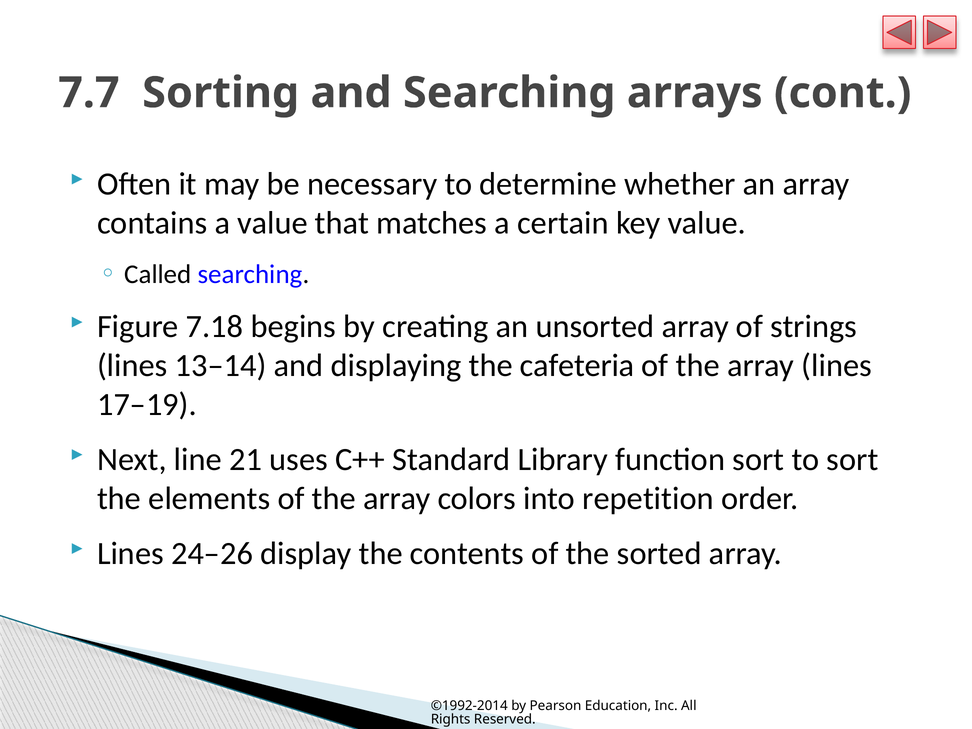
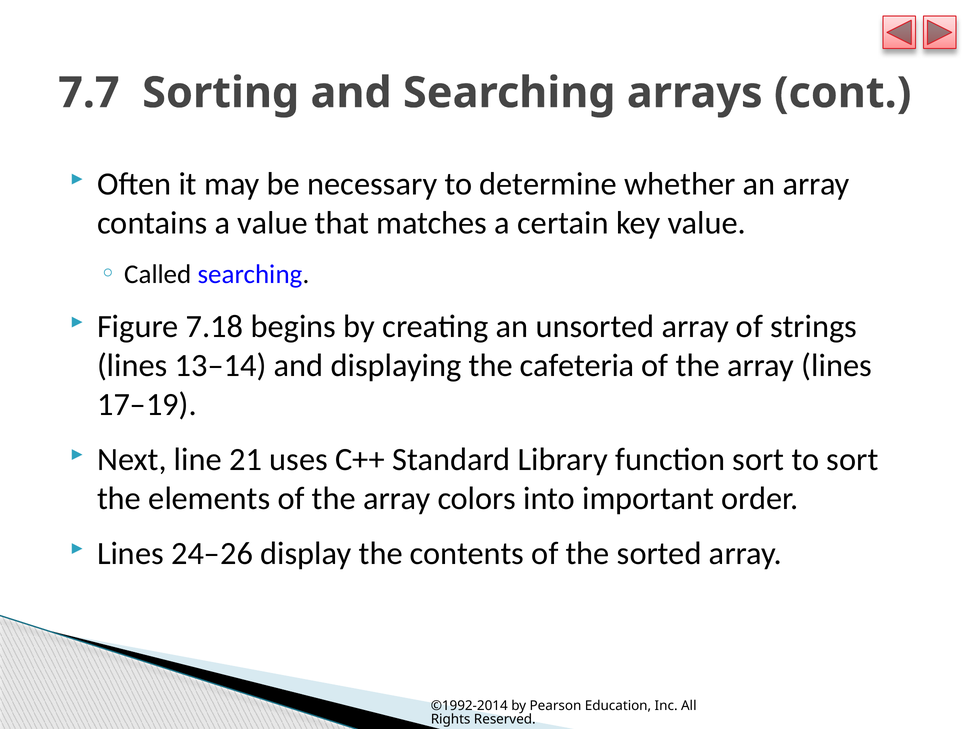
repetition: repetition -> important
